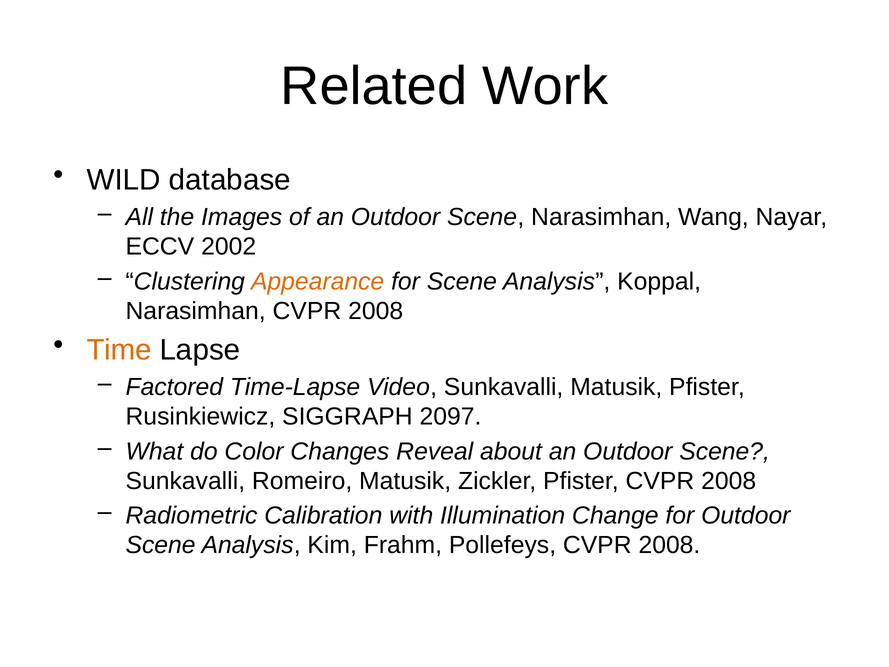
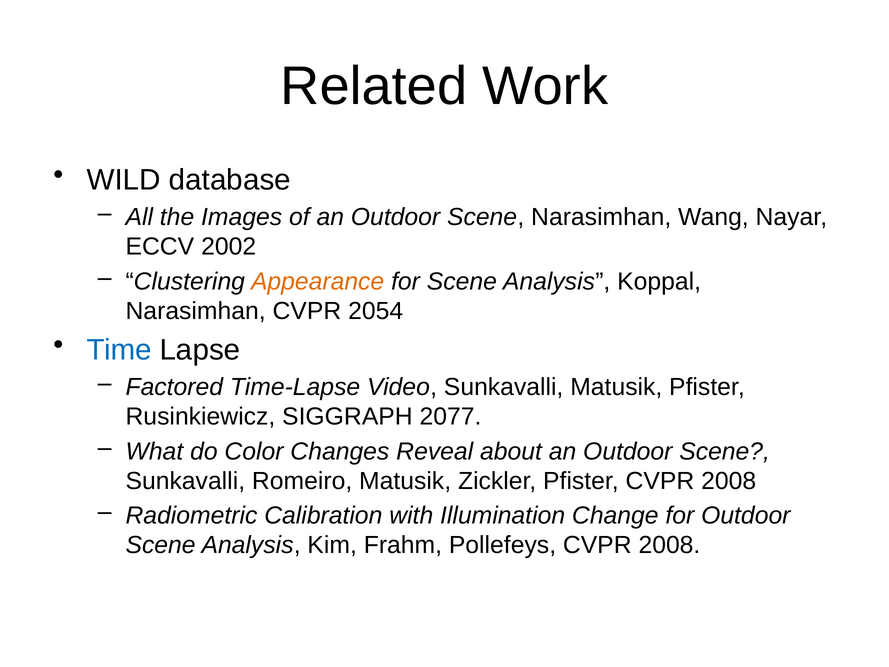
Narasimhan CVPR 2008: 2008 -> 2054
Time colour: orange -> blue
2097: 2097 -> 2077
